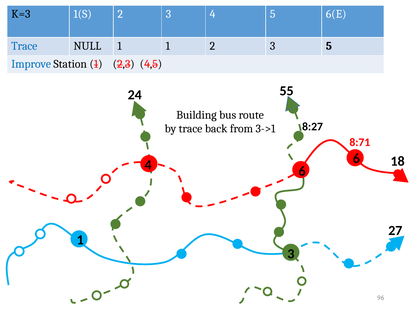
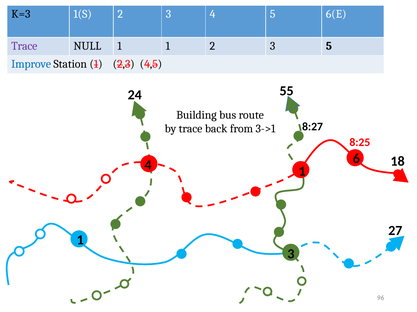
Trace at (24, 46) colour: blue -> purple
8:71: 8:71 -> 8:25
4 6: 6 -> 1
